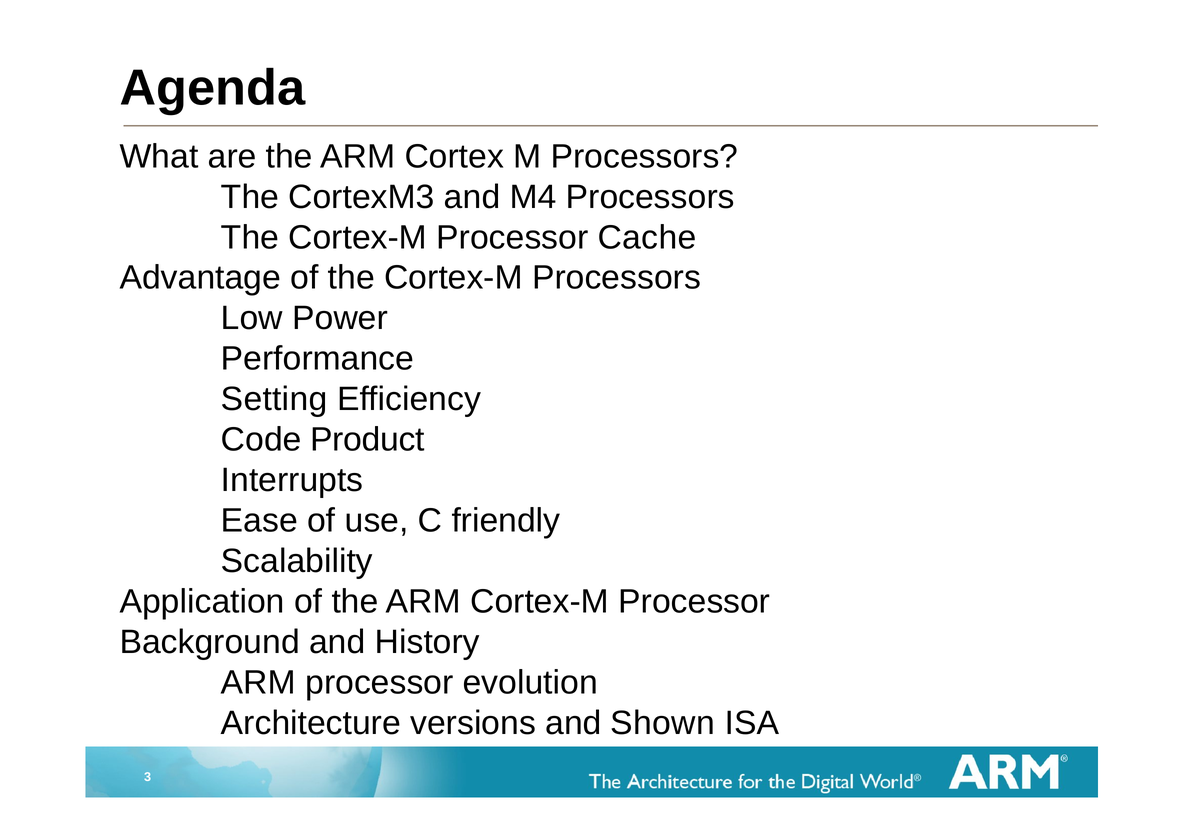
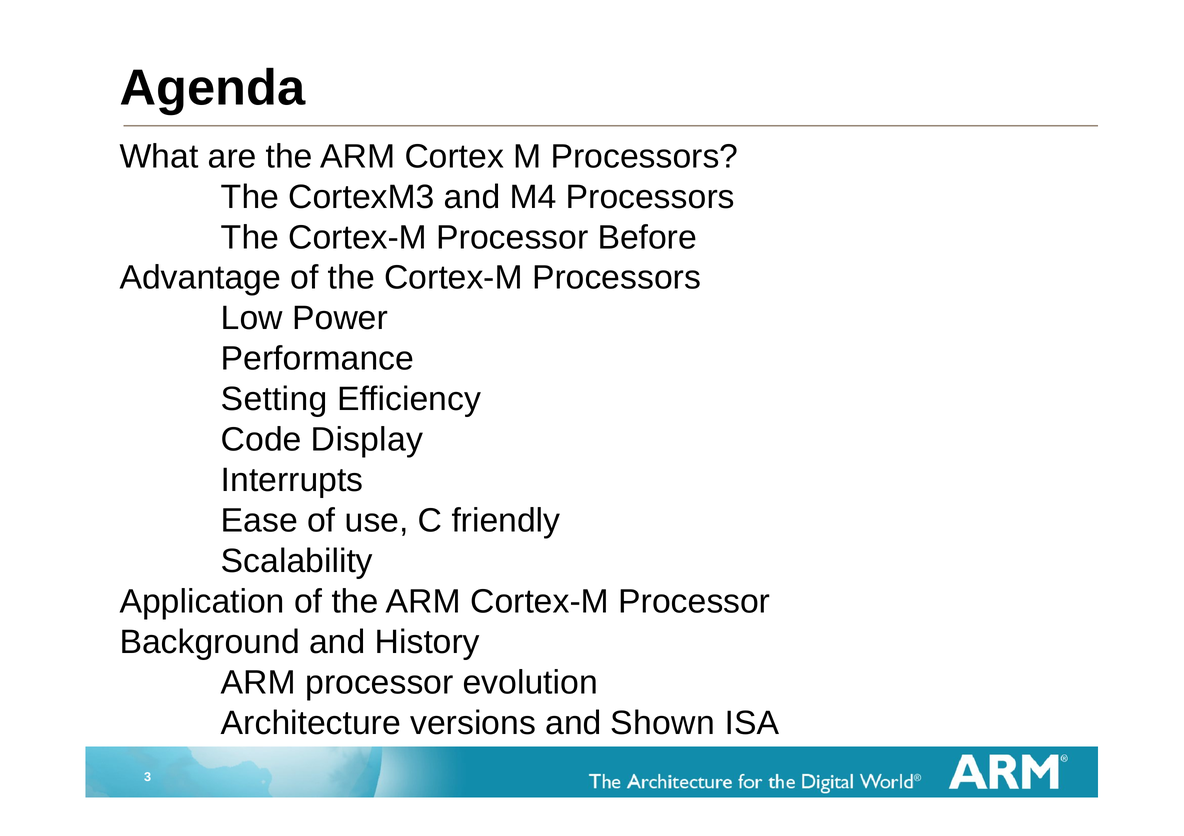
Cache: Cache -> Before
Product: Product -> Display
